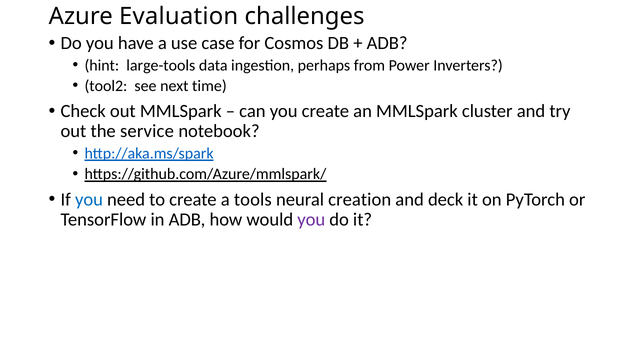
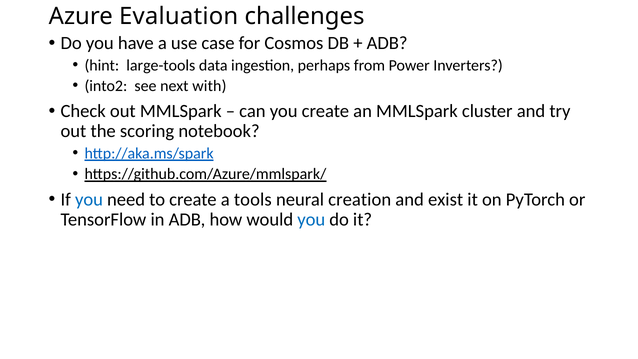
tool2: tool2 -> into2
time: time -> with
service: service -> scoring
deck: deck -> exist
you at (311, 220) colour: purple -> blue
